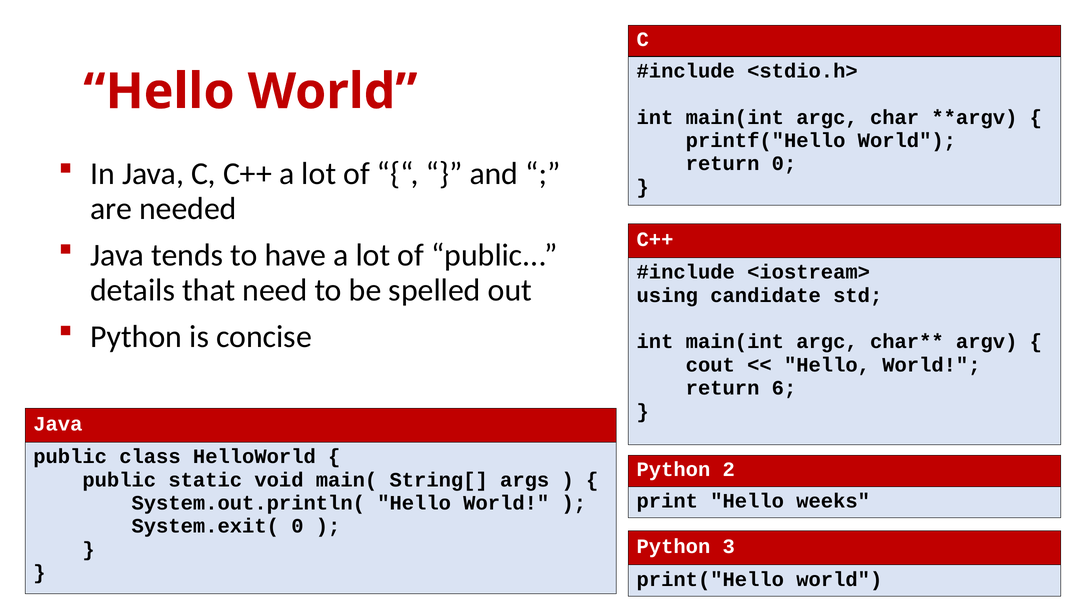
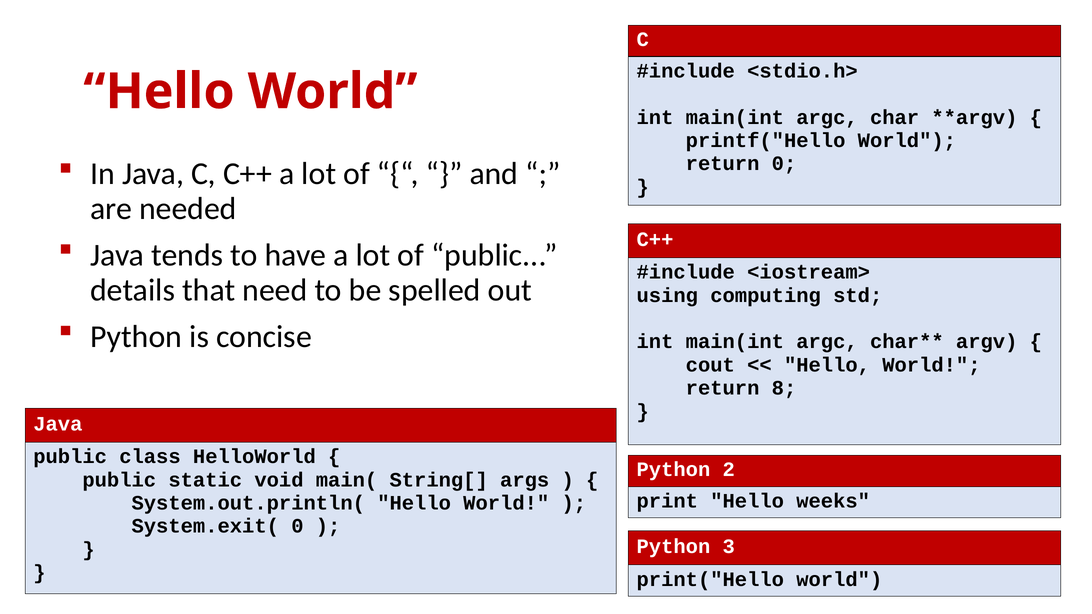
candidate: candidate -> computing
6: 6 -> 8
